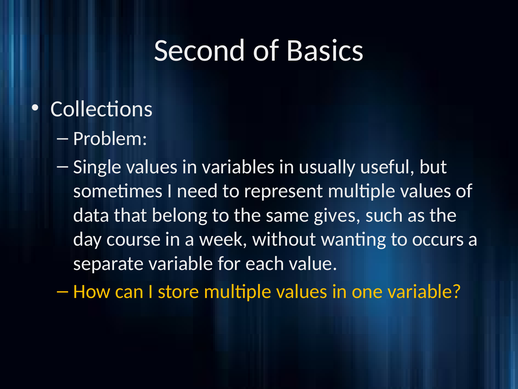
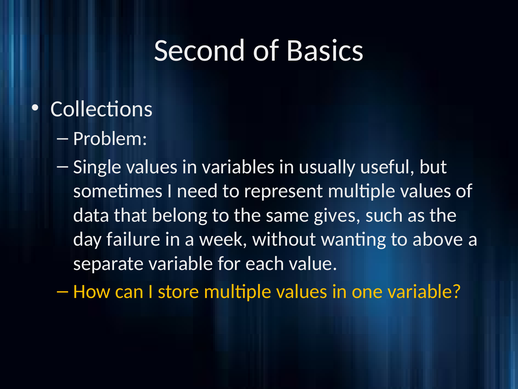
course: course -> failure
occurs: occurs -> above
